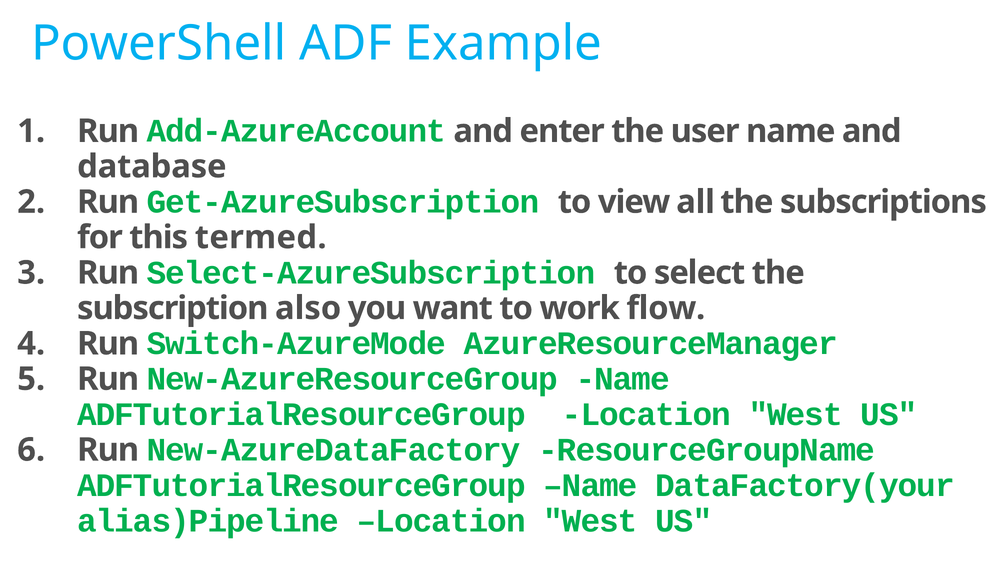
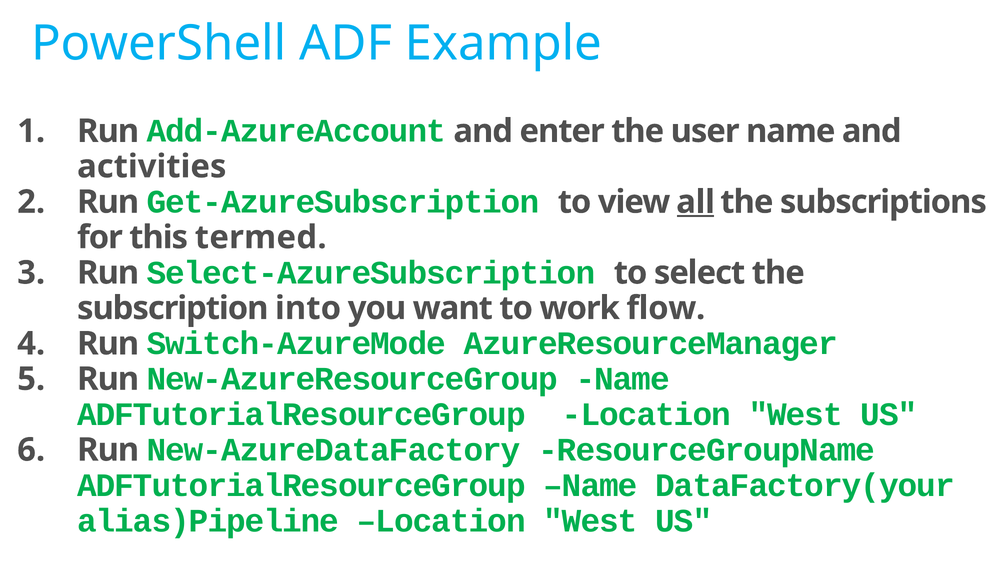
database: database -> activities
all underline: none -> present
also: also -> into
